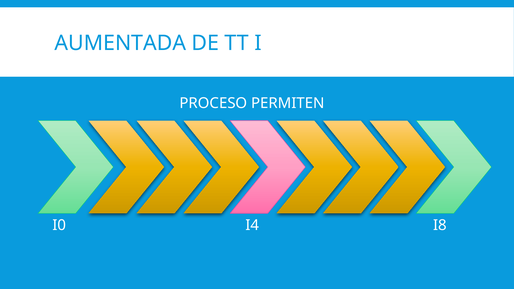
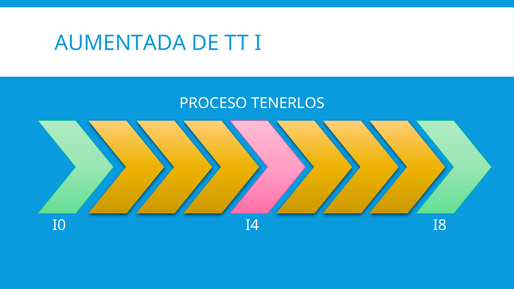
PERMITEN: PERMITEN -> TENERLOS
